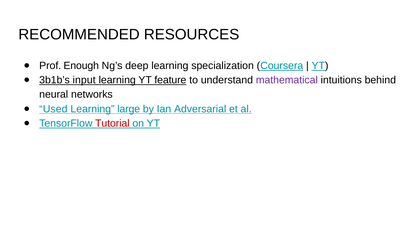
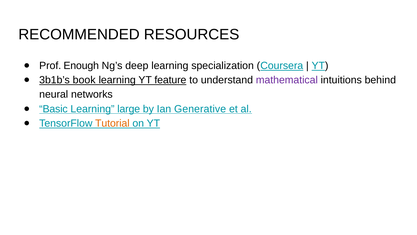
input: input -> book
Used: Used -> Basic
Adversarial: Adversarial -> Generative
Tutorial colour: red -> orange
